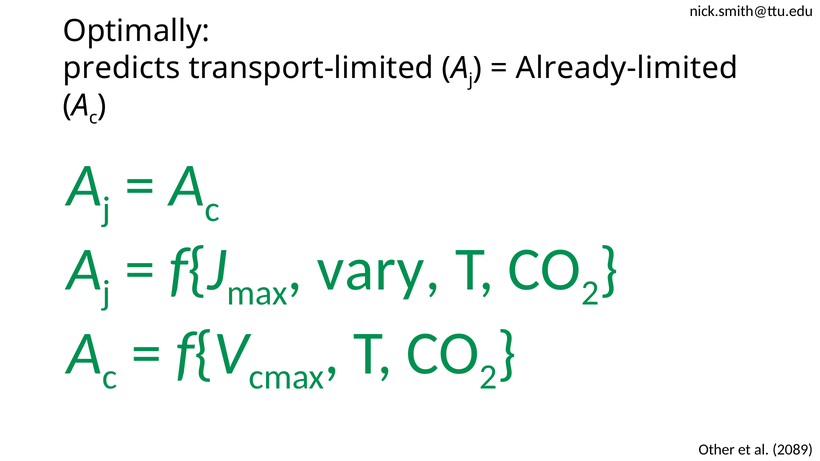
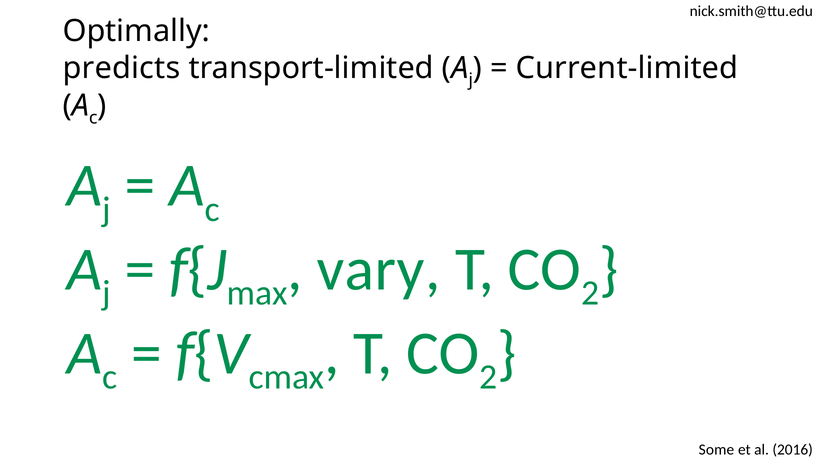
Already-limited: Already-limited -> Current-limited
Other: Other -> Some
2089: 2089 -> 2016
